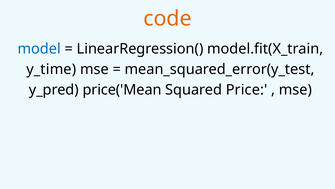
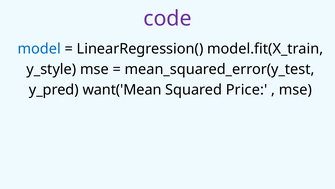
code colour: orange -> purple
y_time: y_time -> y_style
price('Mean: price('Mean -> want('Mean
